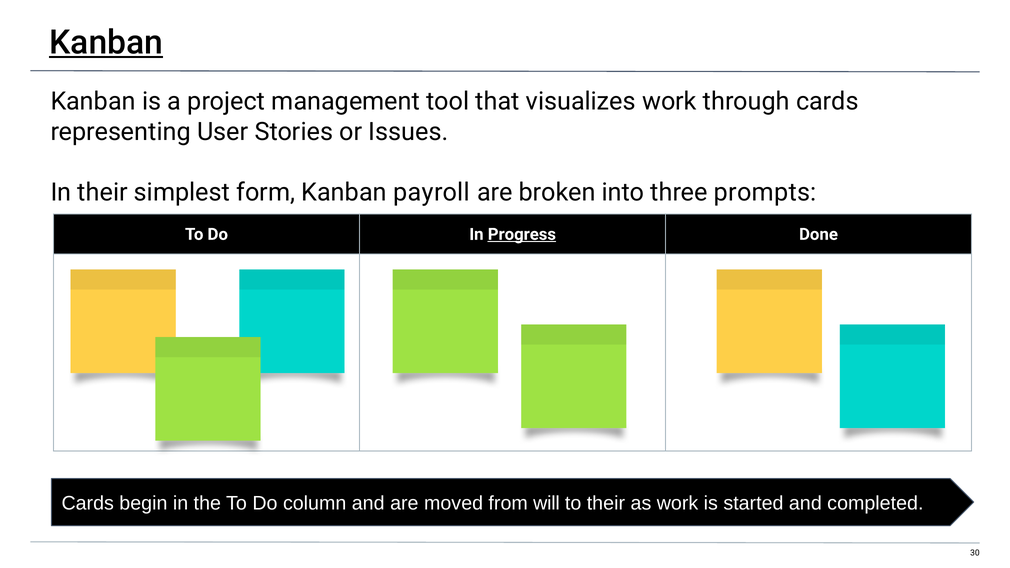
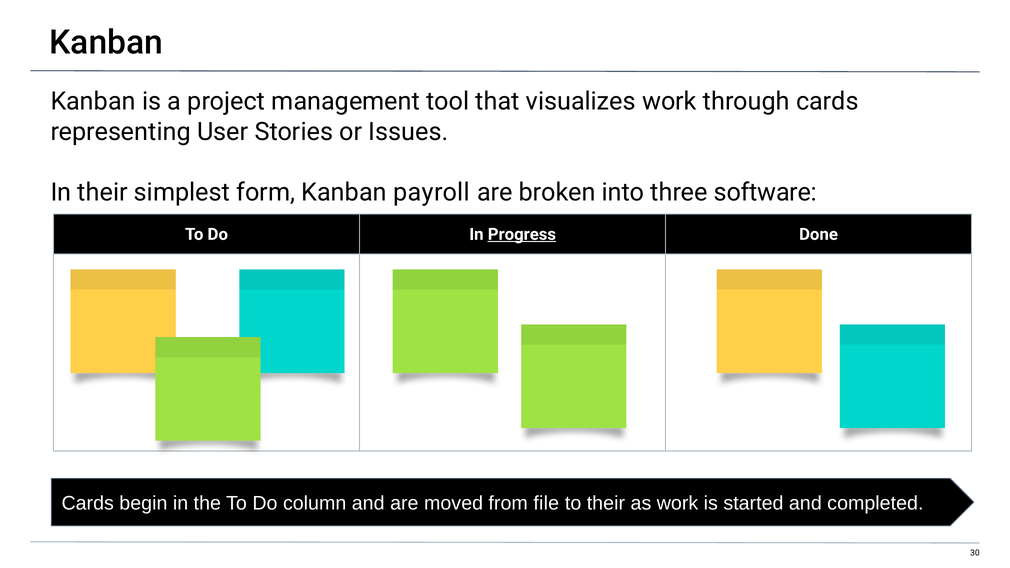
Kanban at (106, 43) underline: present -> none
prompts: prompts -> software
will: will -> file
